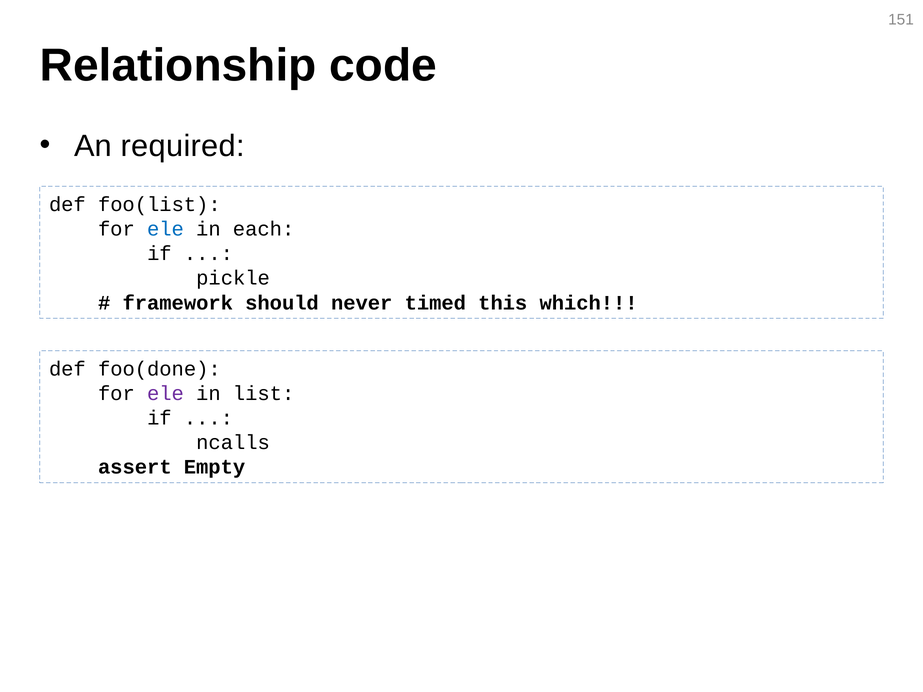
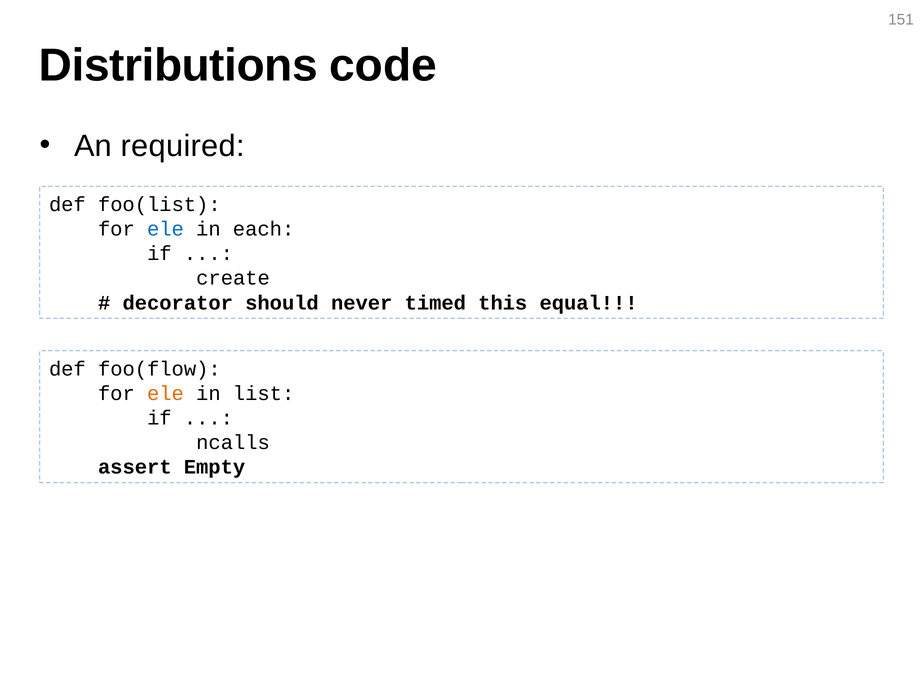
Relationship: Relationship -> Distributions
pickle: pickle -> create
framework: framework -> decorator
which: which -> equal
foo(done: foo(done -> foo(flow
ele at (165, 394) colour: purple -> orange
